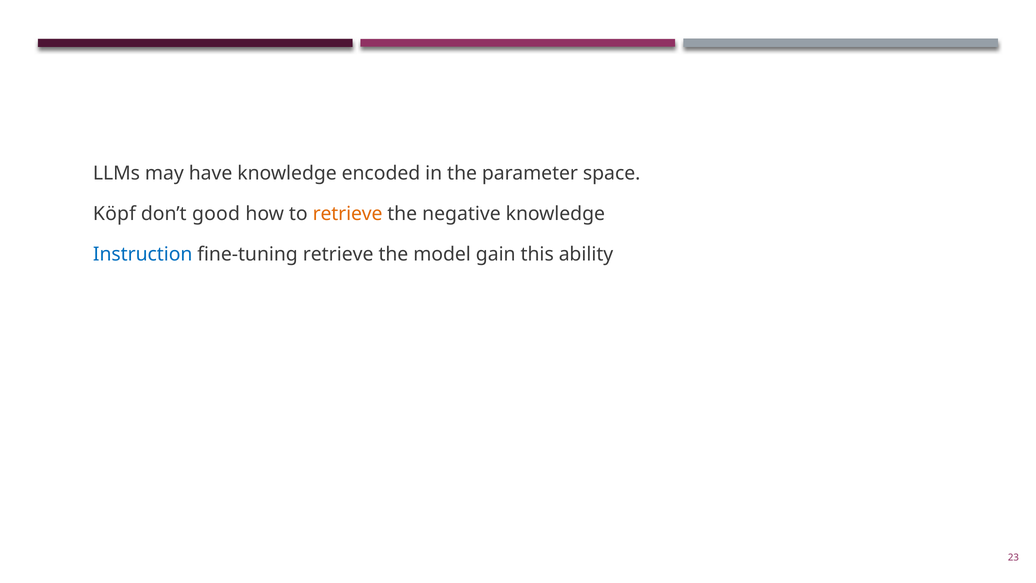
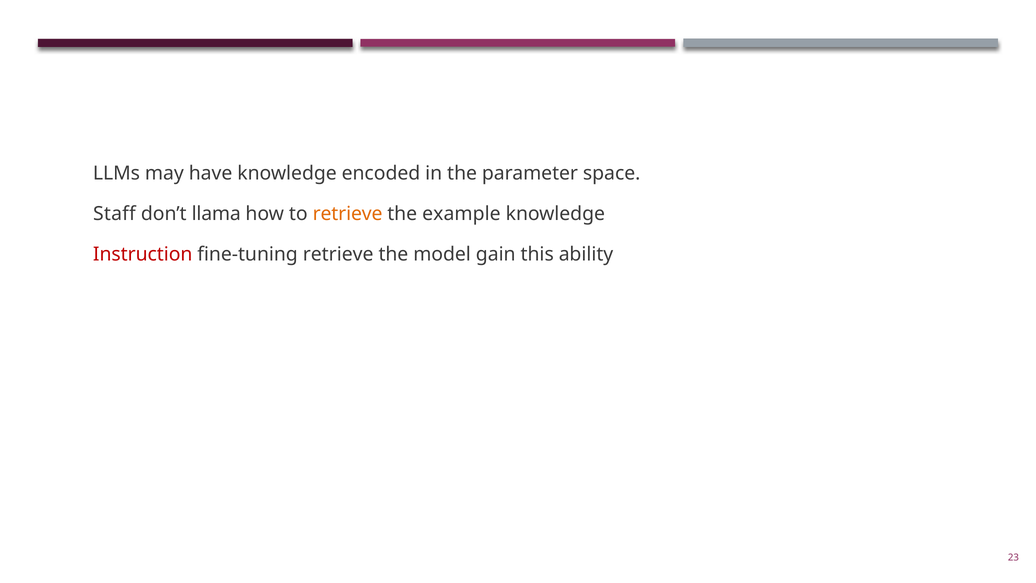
Köpf: Köpf -> Staff
good: good -> llama
negative: negative -> example
Instruction at (143, 254) colour: blue -> red
